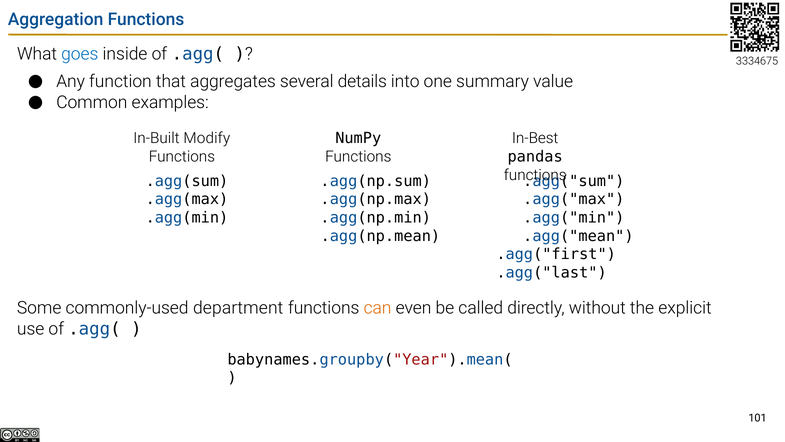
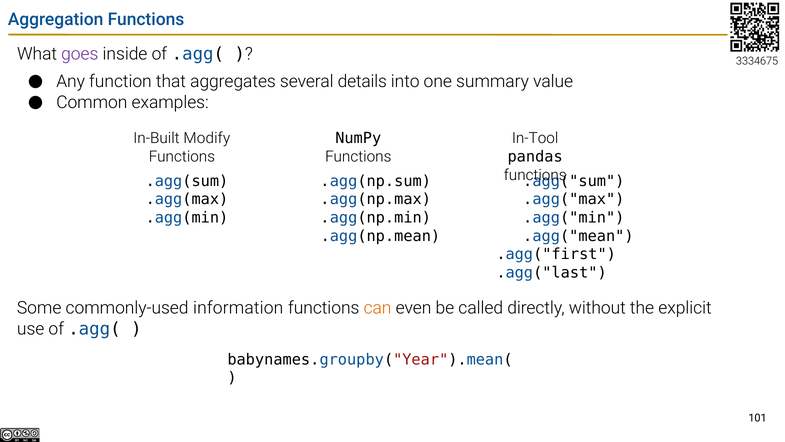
goes colour: blue -> purple
In-Best: In-Best -> In-Tool
department: department -> information
